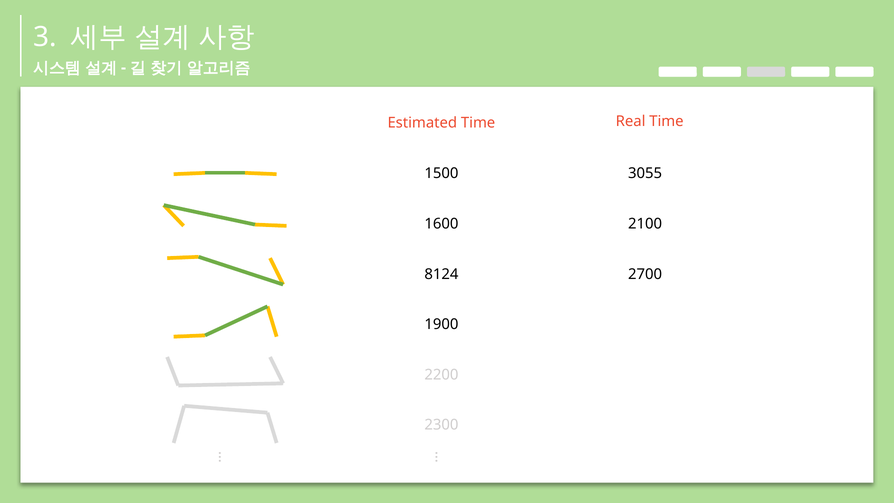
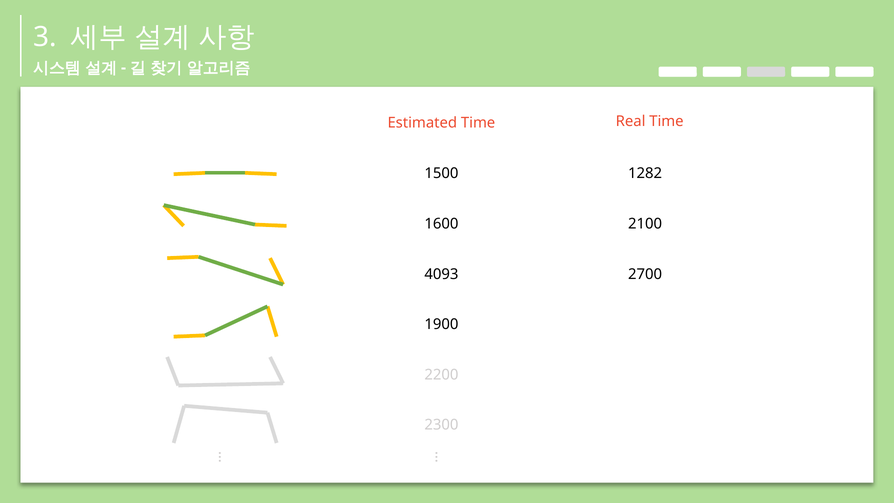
3055: 3055 -> 1282
8124: 8124 -> 4093
